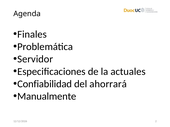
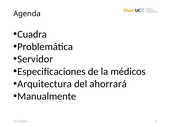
Finales: Finales -> Cuadra
actuales: actuales -> médicos
Confiabilidad: Confiabilidad -> Arquitectura
